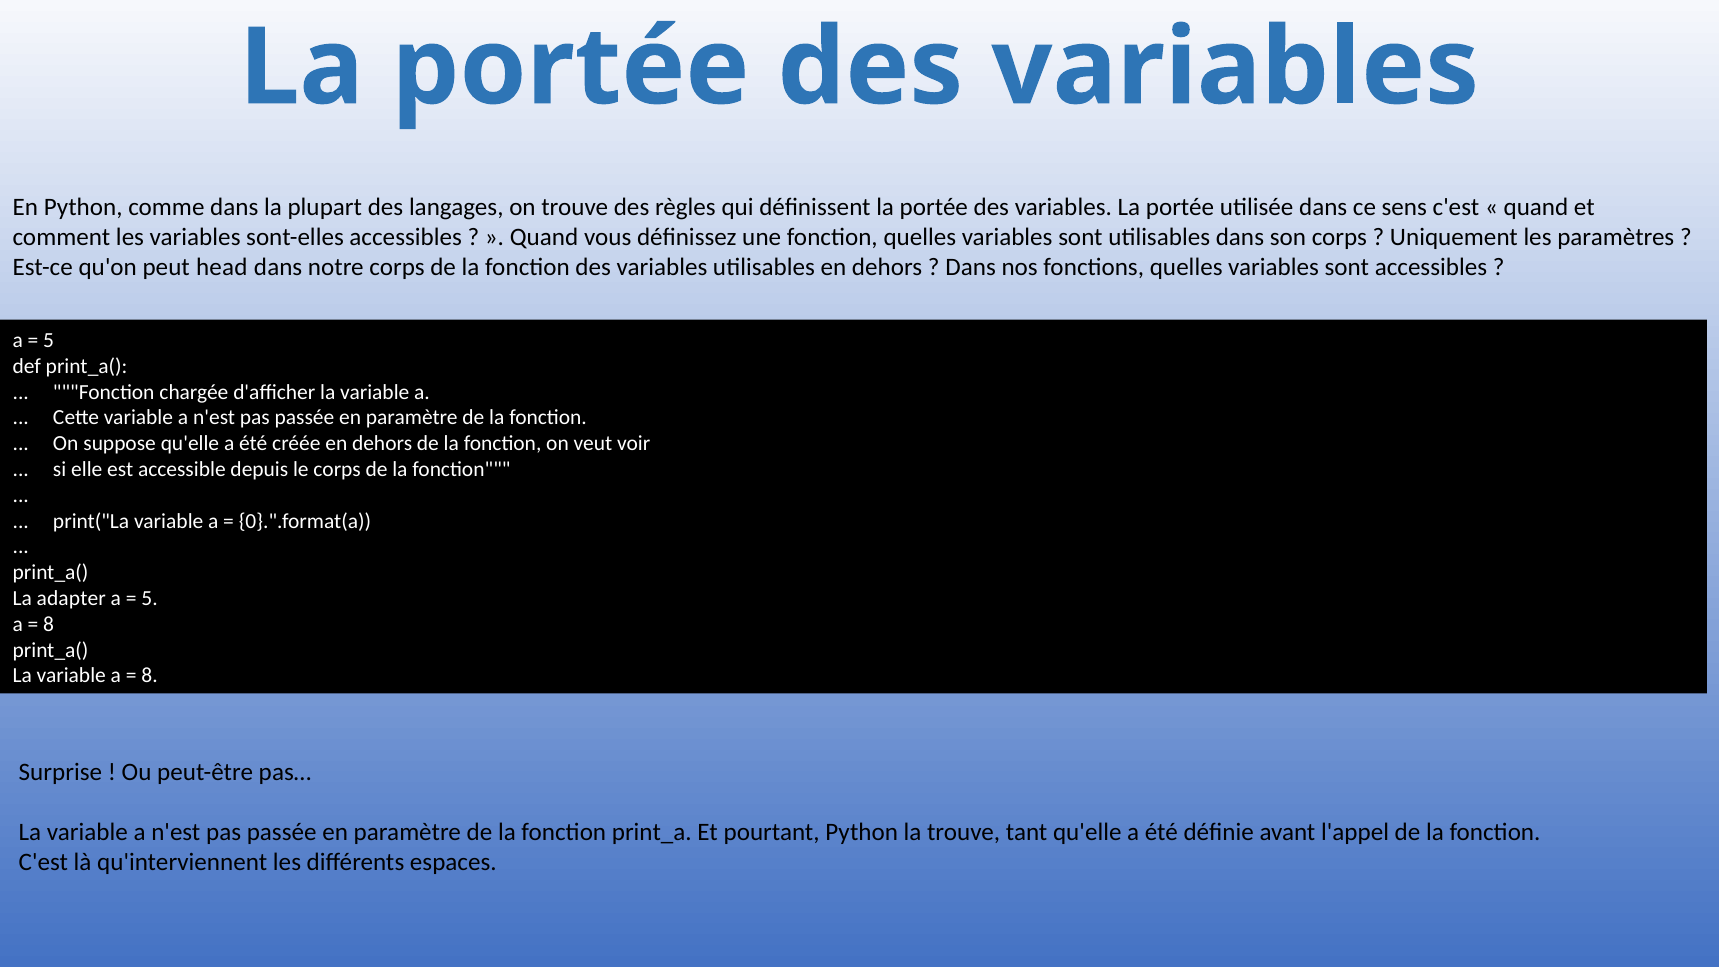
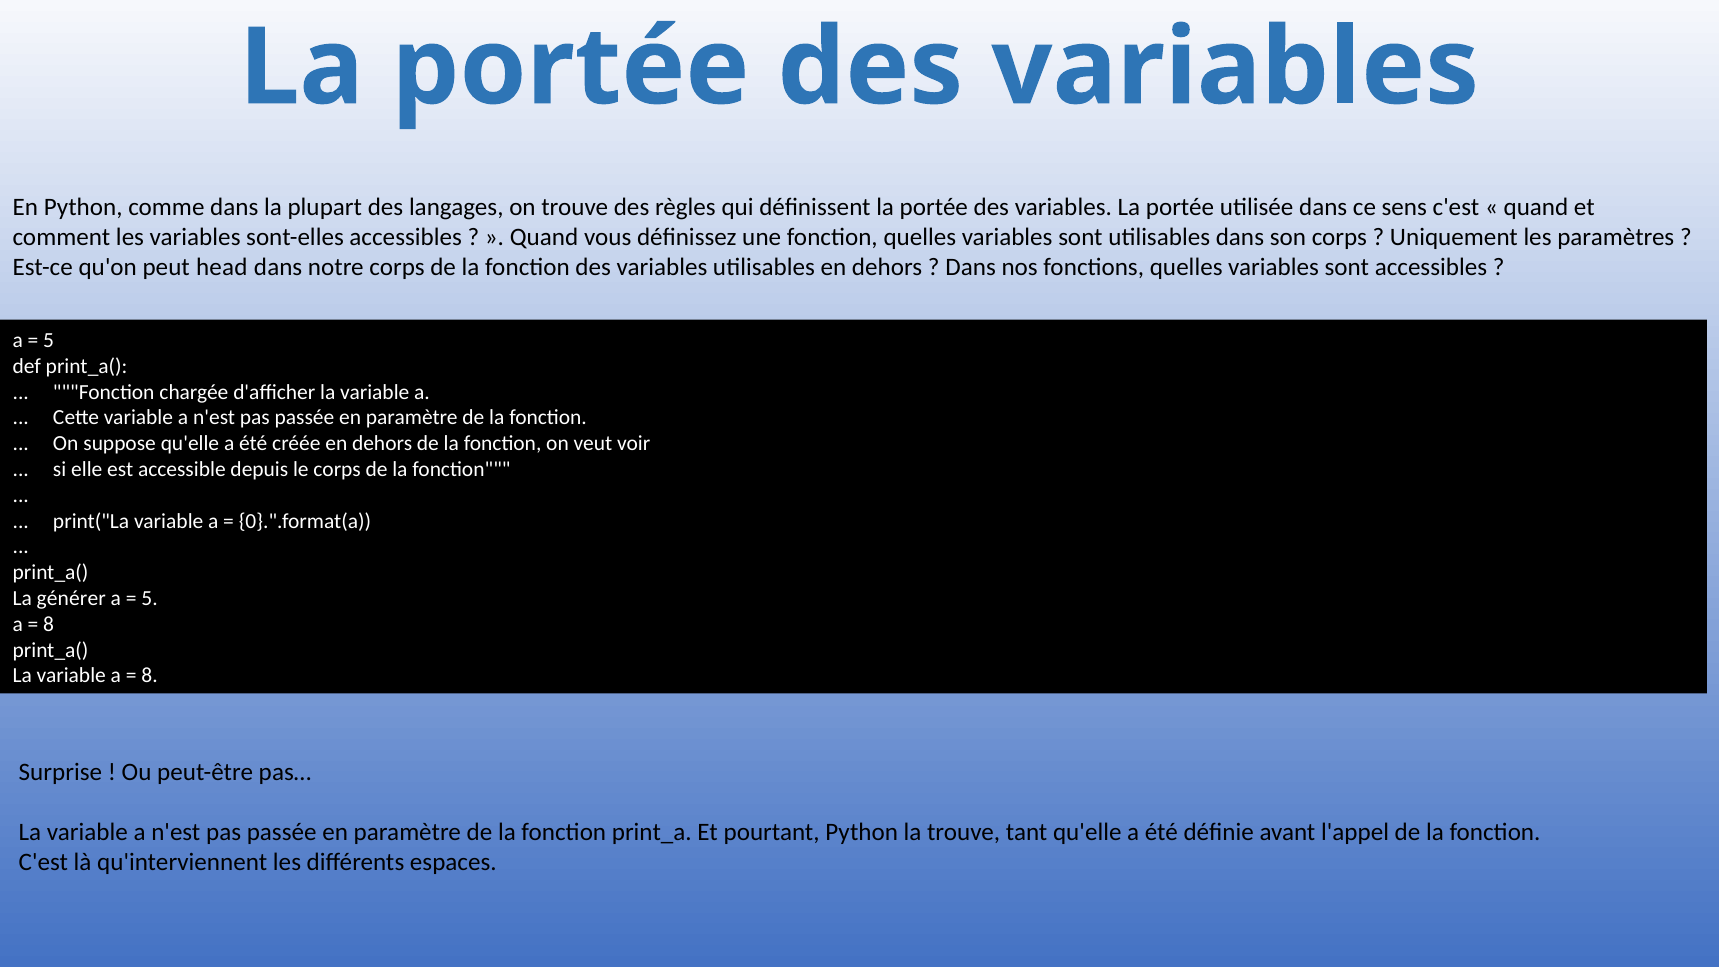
adapter: adapter -> générer
